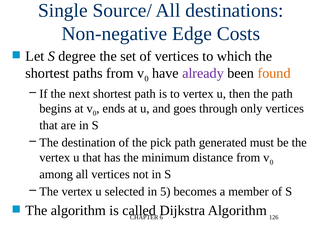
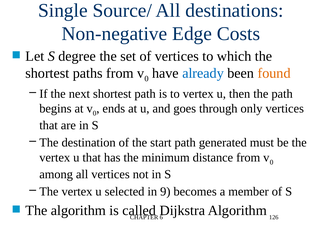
already colour: purple -> blue
pick: pick -> start
5: 5 -> 9
